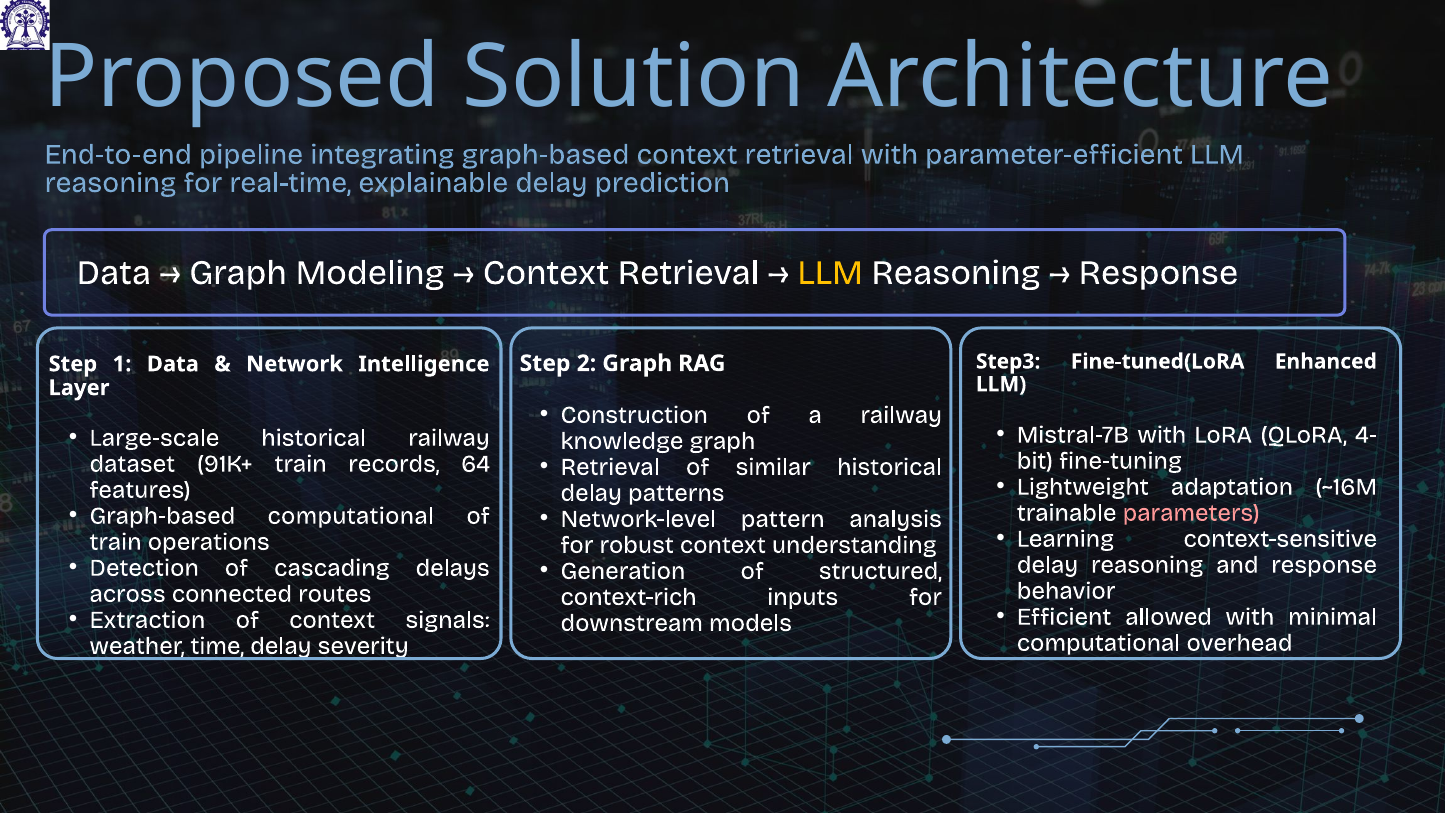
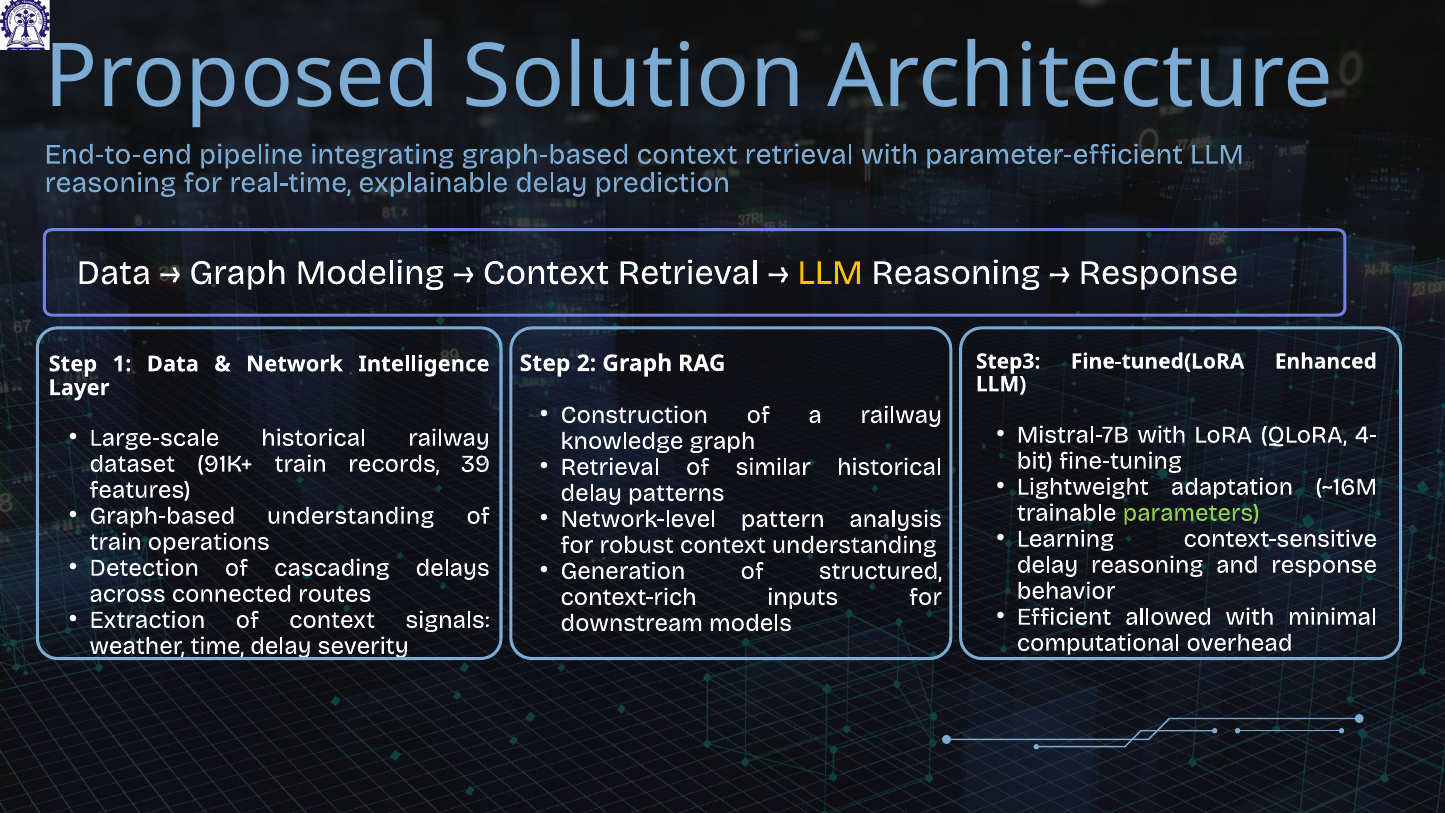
64: 64 -> 39
Graph-based computational: computational -> understanding
parameters colour: pink -> light green
